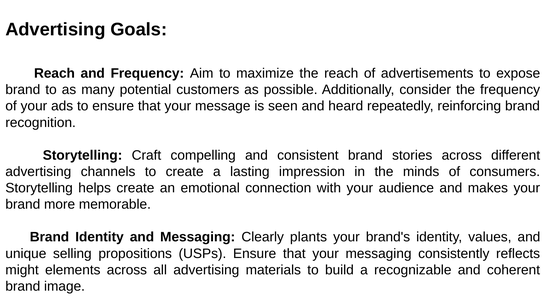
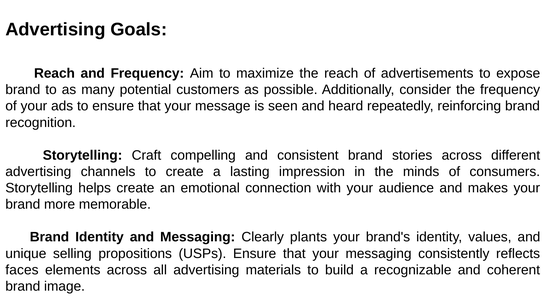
might: might -> faces
